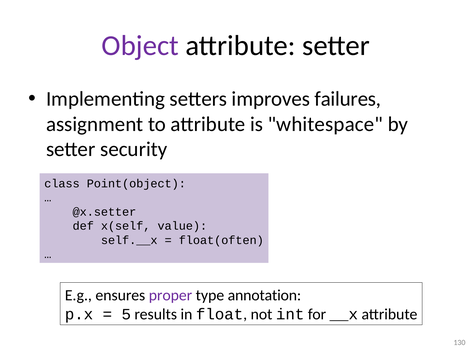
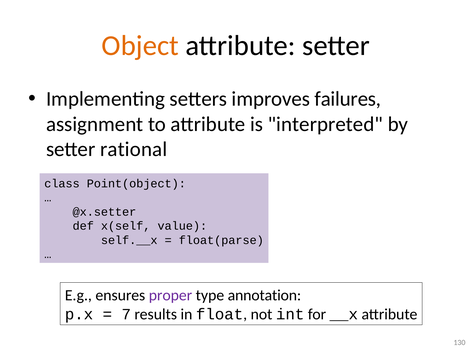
Object colour: purple -> orange
whitespace: whitespace -> interpreted
security: security -> rational
float(often: float(often -> float(parse
5: 5 -> 7
